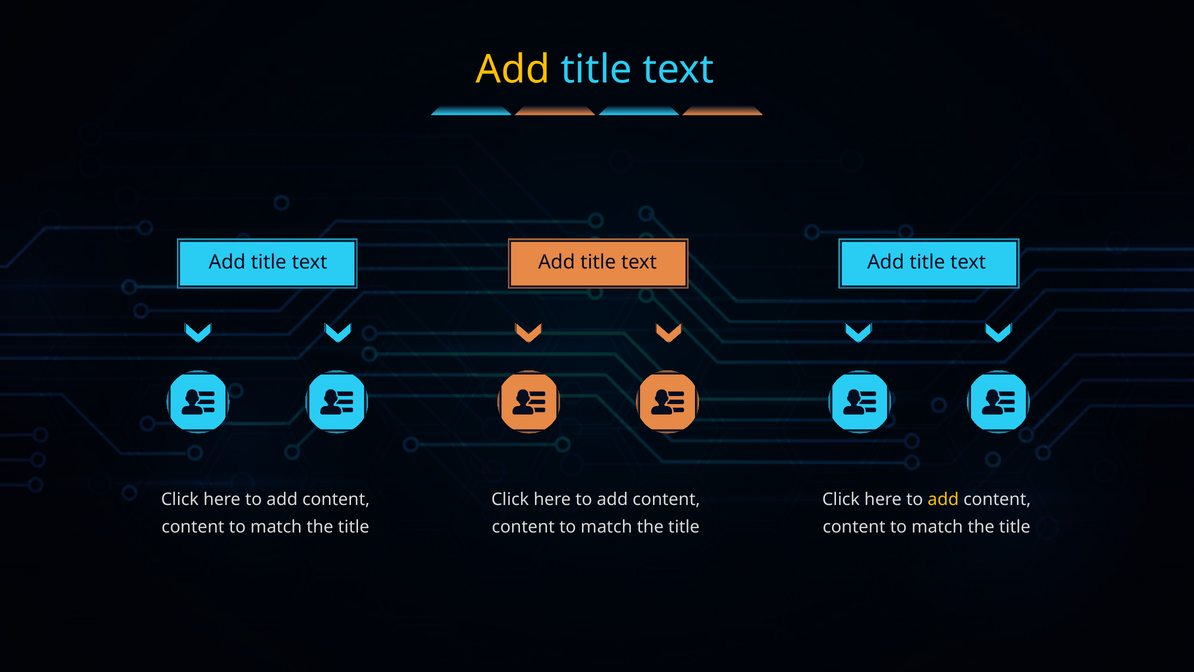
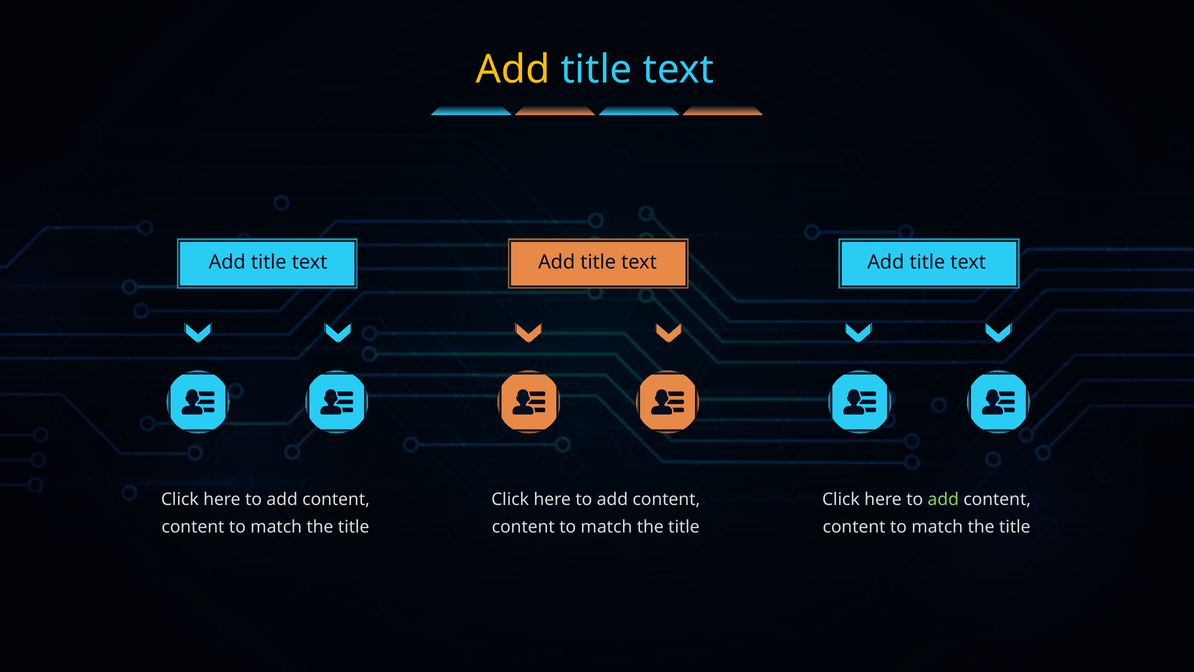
add at (943, 500) colour: yellow -> light green
